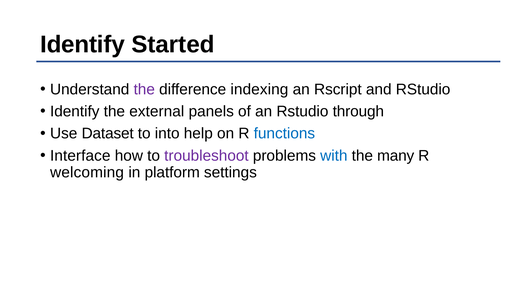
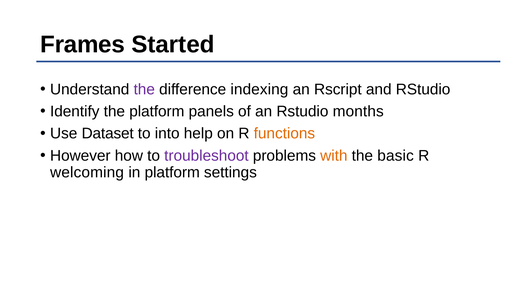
Identify at (82, 44): Identify -> Frames
the external: external -> platform
through: through -> months
functions colour: blue -> orange
Interface: Interface -> However
with colour: blue -> orange
many: many -> basic
